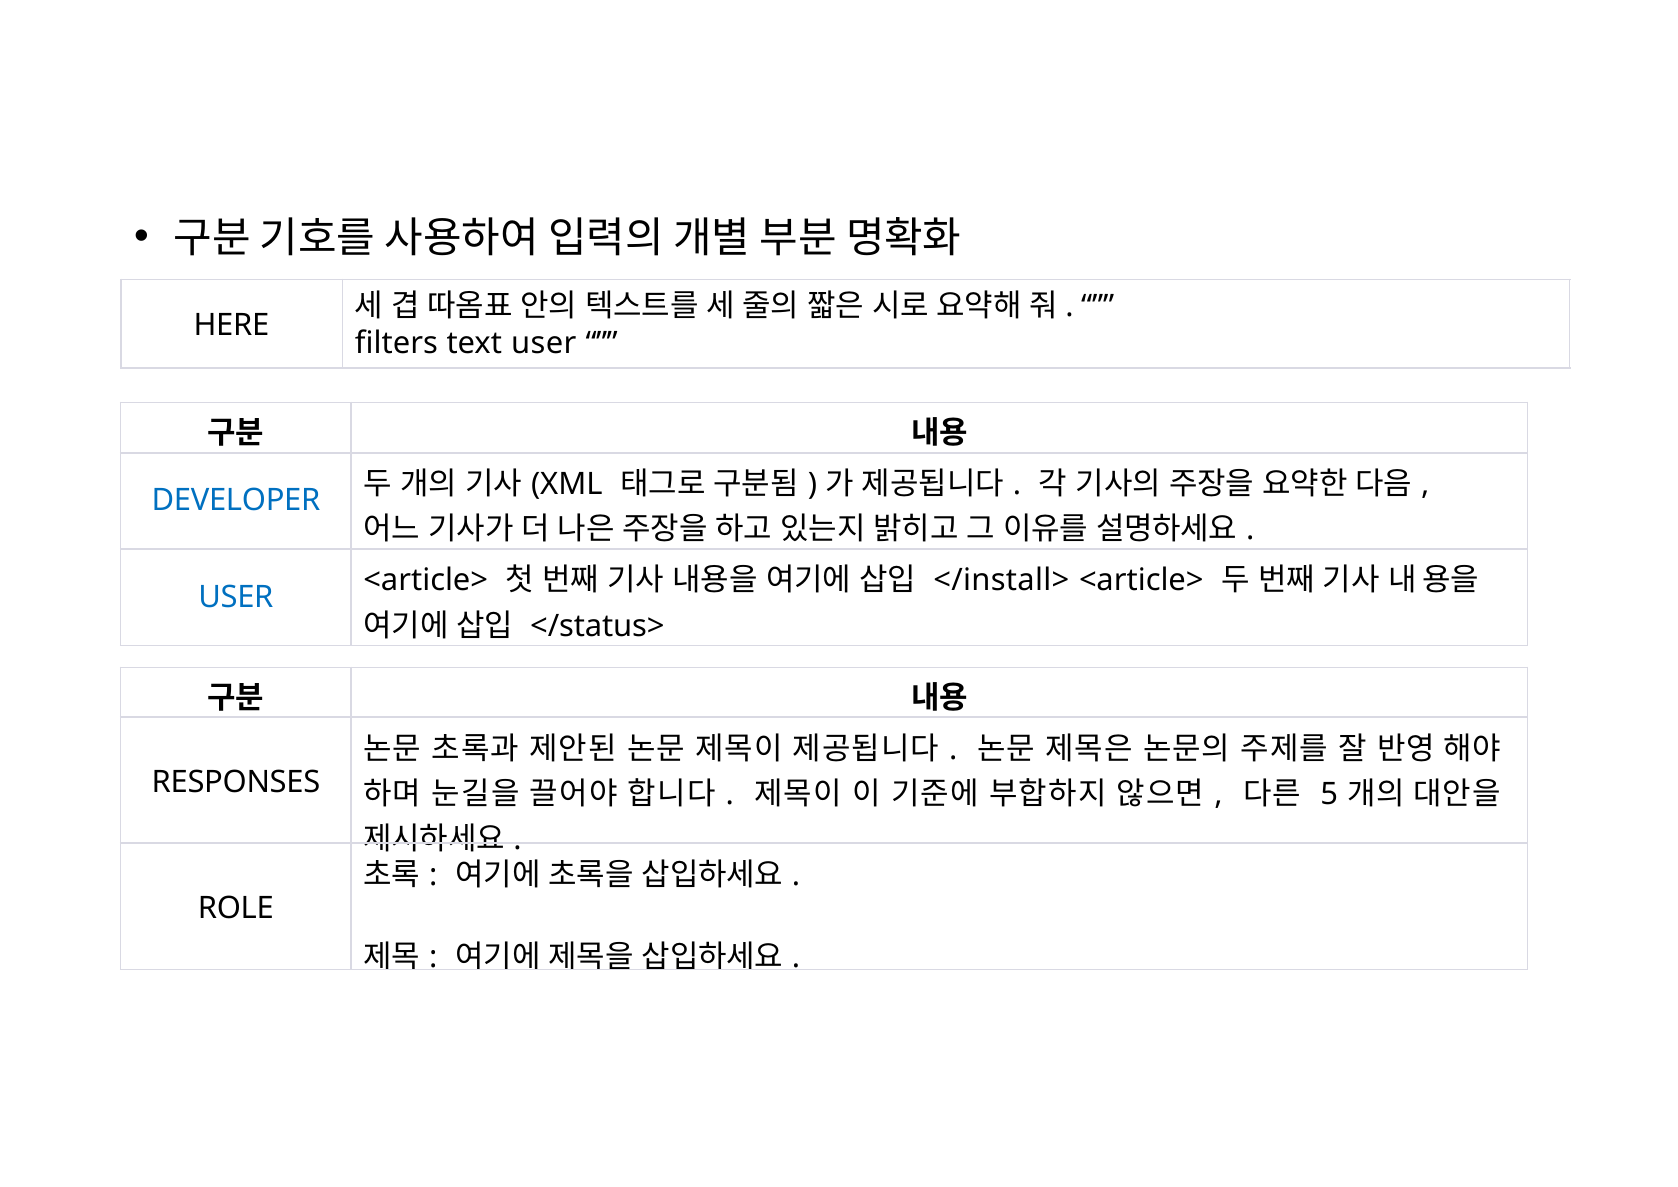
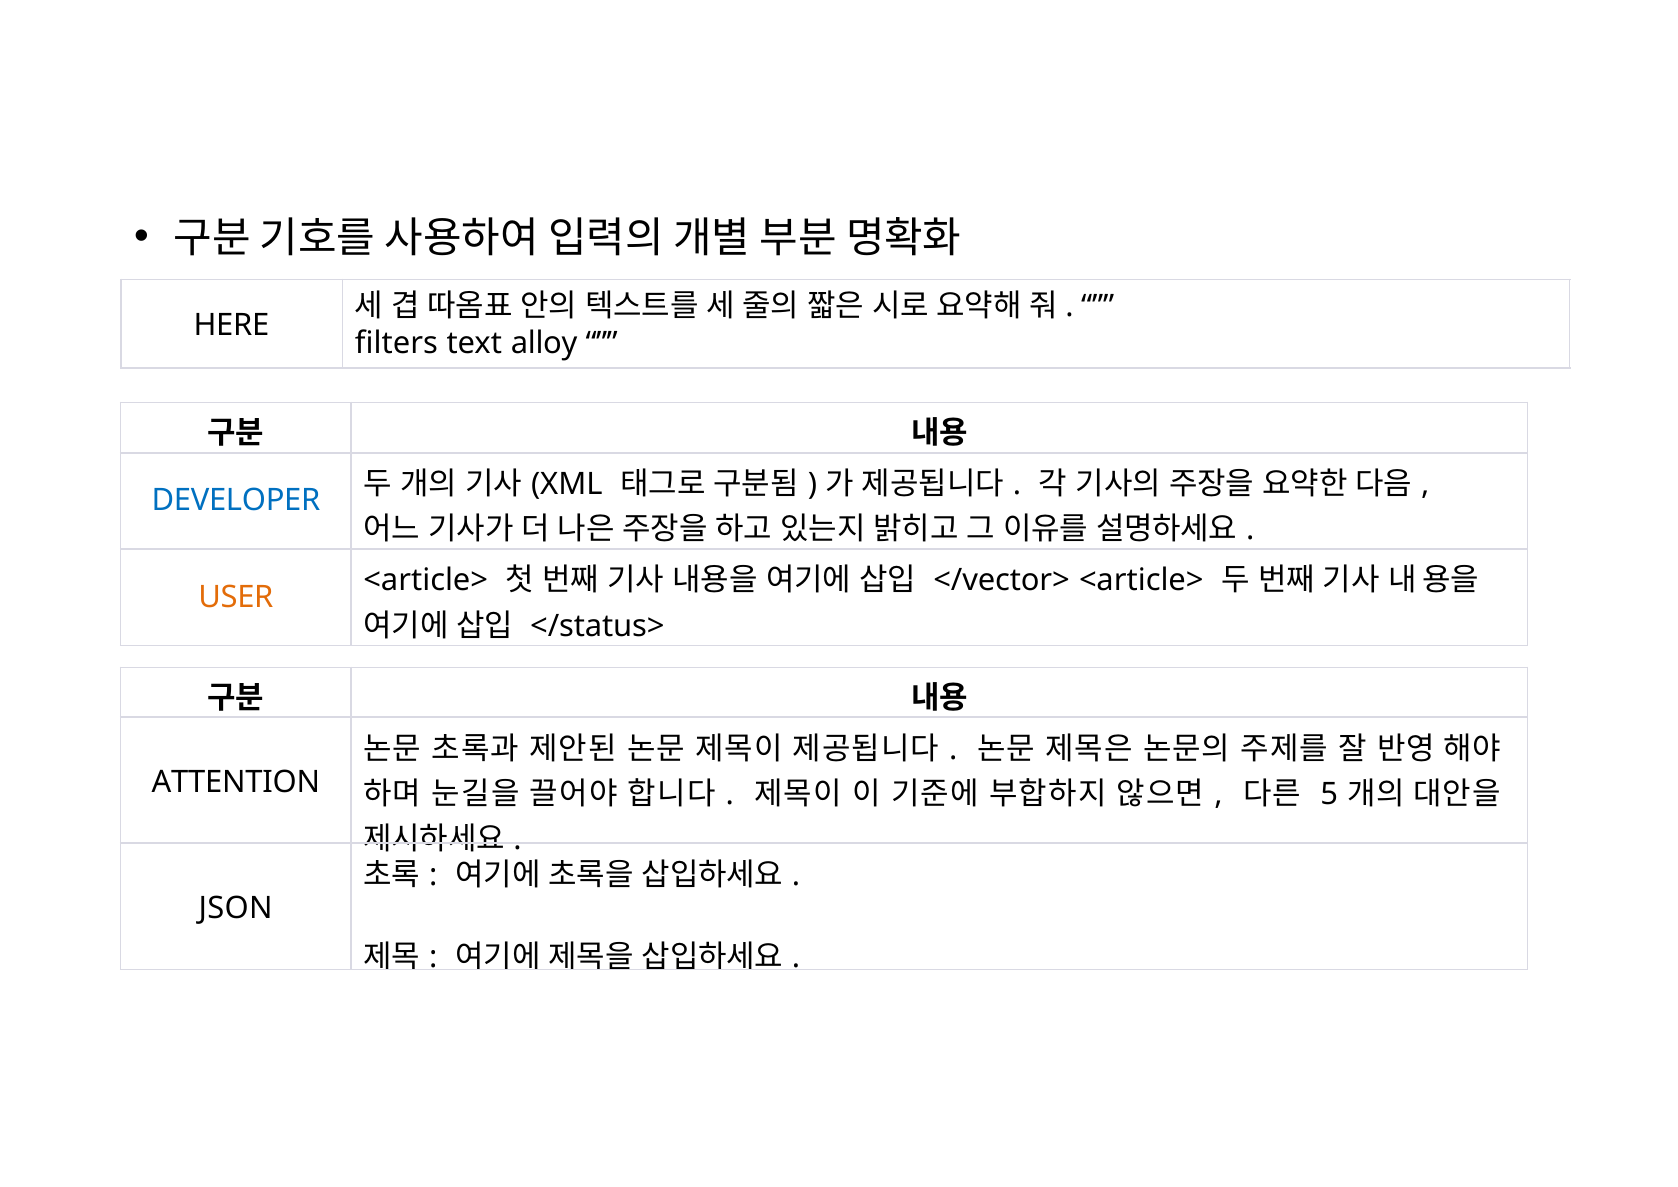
text user: user -> alloy
</install>: </install> -> </vector>
USER at (236, 597) colour: blue -> orange
RESPONSES: RESPONSES -> ATTENTION
ROLE: ROLE -> JSON
